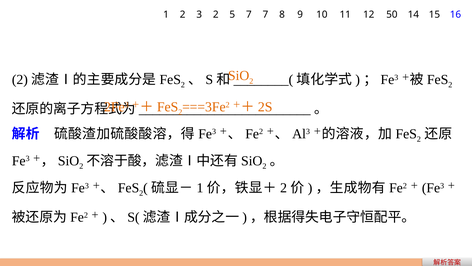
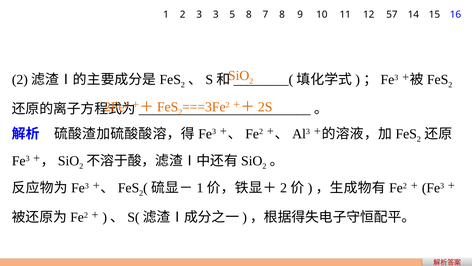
3 2: 2 -> 3
5 7: 7 -> 8
50: 50 -> 57
